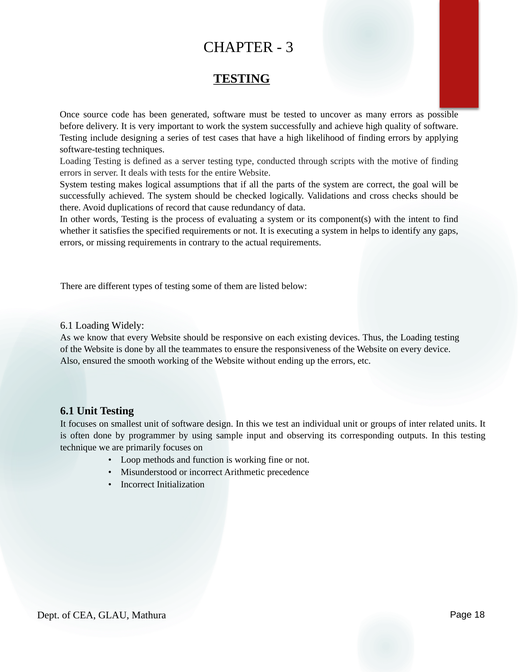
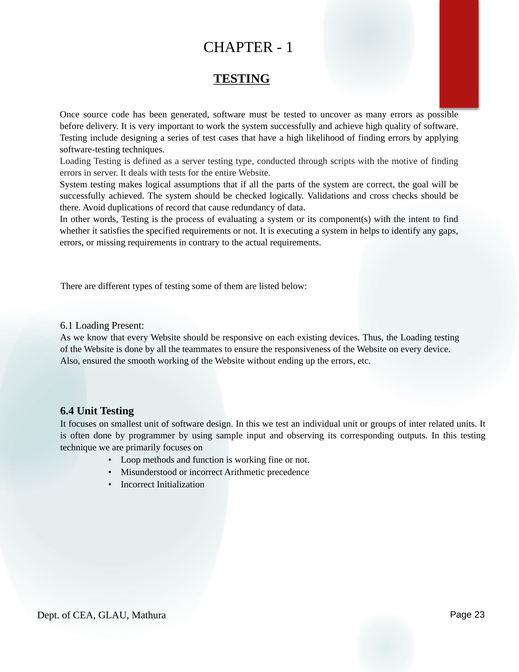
3: 3 -> 1
Widely: Widely -> Present
6.1 at (67, 411): 6.1 -> 6.4
18: 18 -> 23
